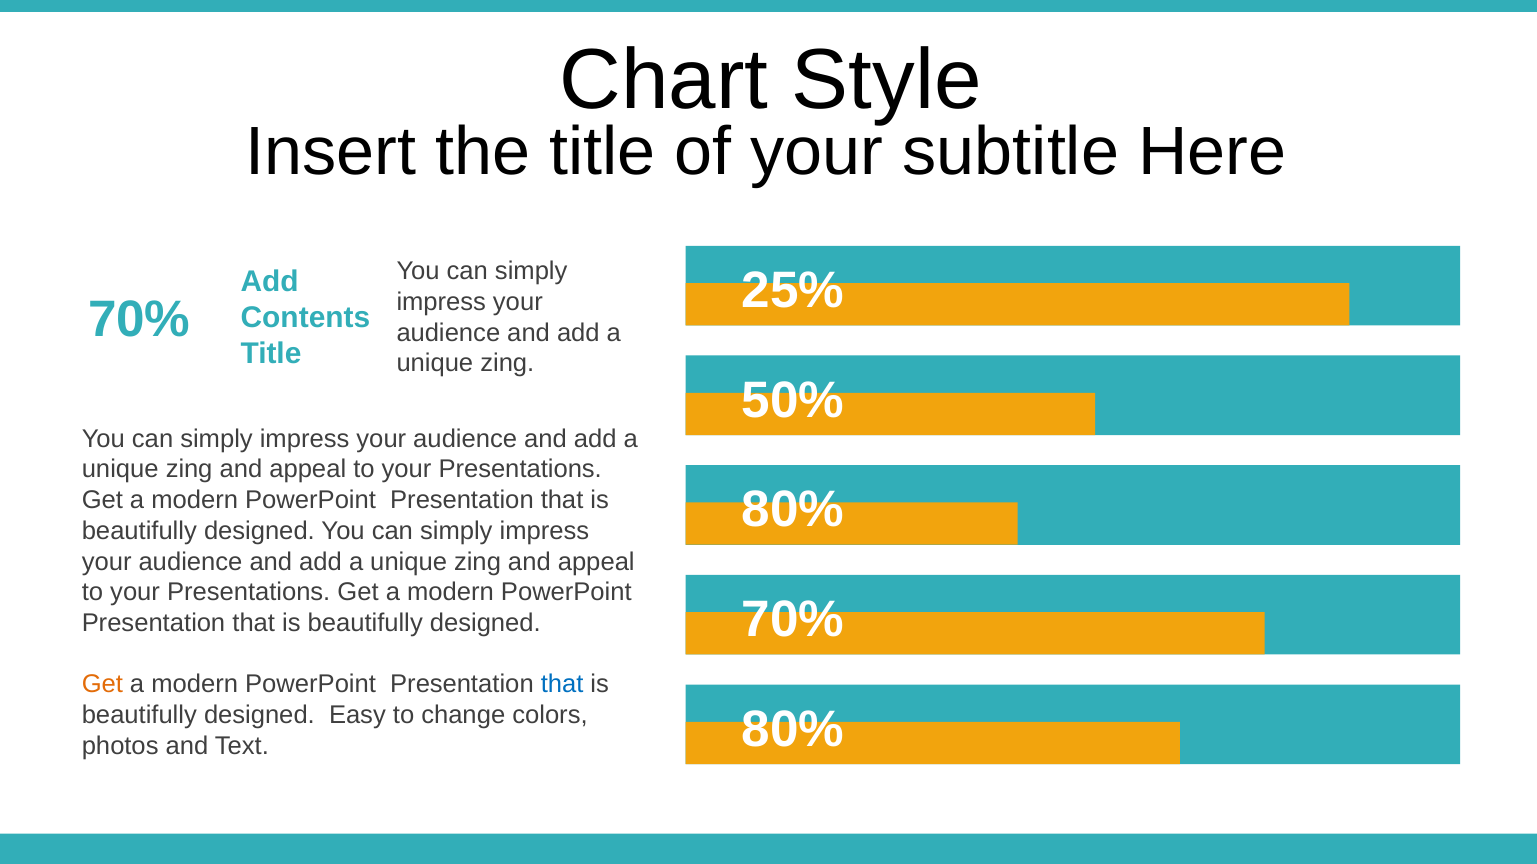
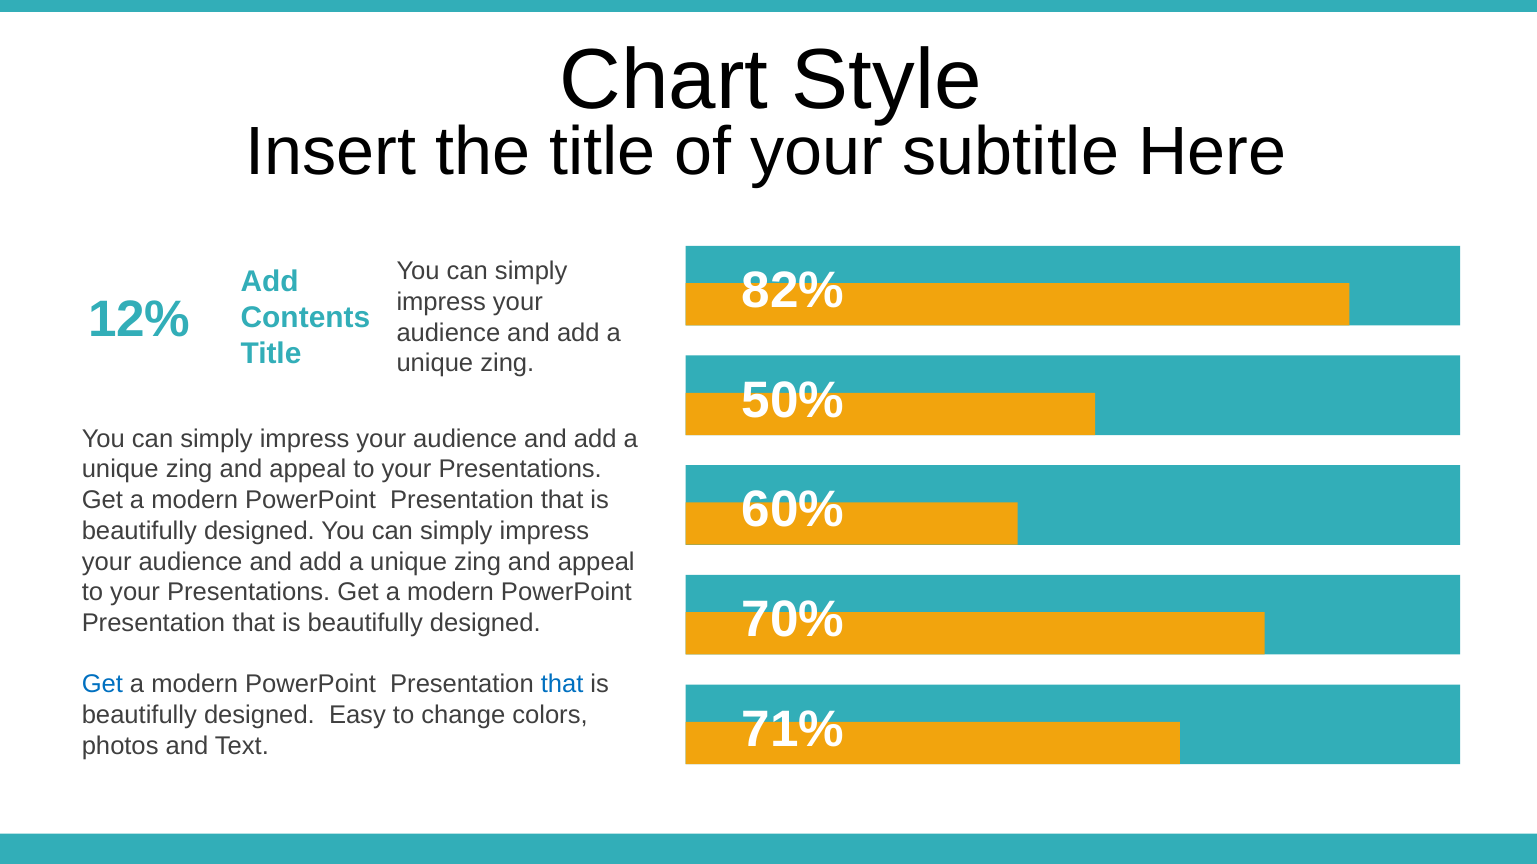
25%: 25% -> 82%
70% at (139, 320): 70% -> 12%
80% at (793, 510): 80% -> 60%
Get at (102, 685) colour: orange -> blue
80% at (793, 730): 80% -> 71%
